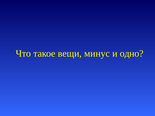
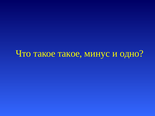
такое вещи: вещи -> такое
